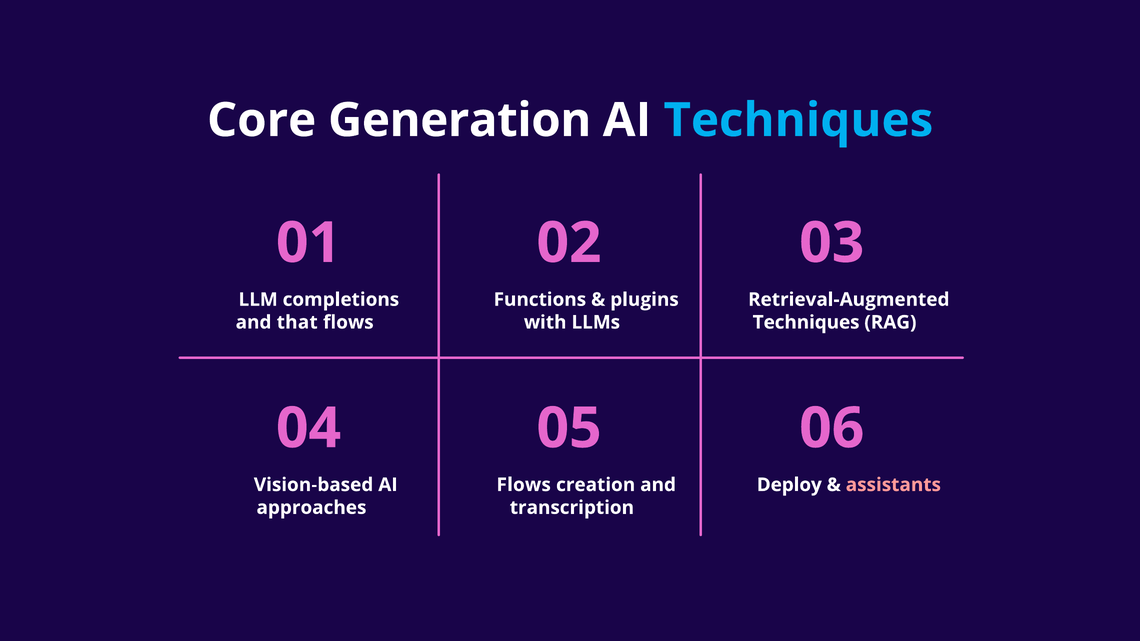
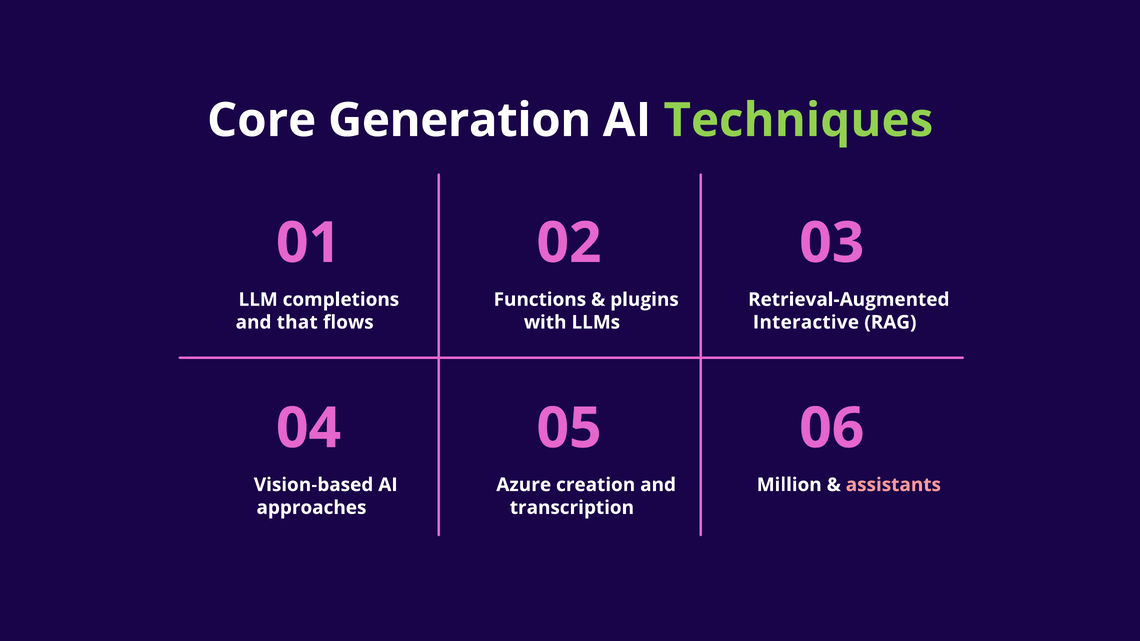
Techniques at (798, 120) colour: light blue -> light green
Techniques at (806, 322): Techniques -> Interactive
Flows at (524, 485): Flows -> Azure
Deploy: Deploy -> Million
